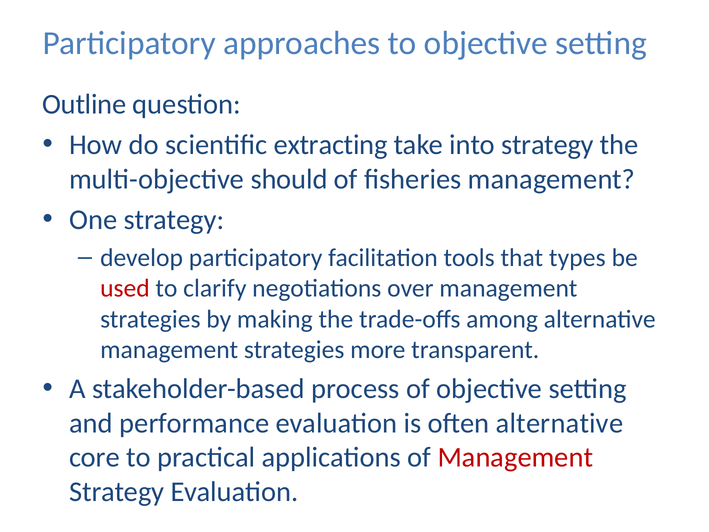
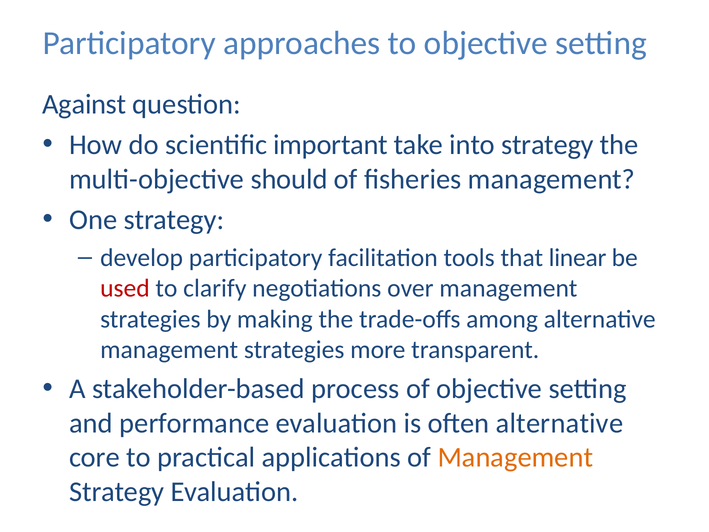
Outline: Outline -> Against
extracting: extracting -> important
types: types -> linear
Management at (515, 457) colour: red -> orange
